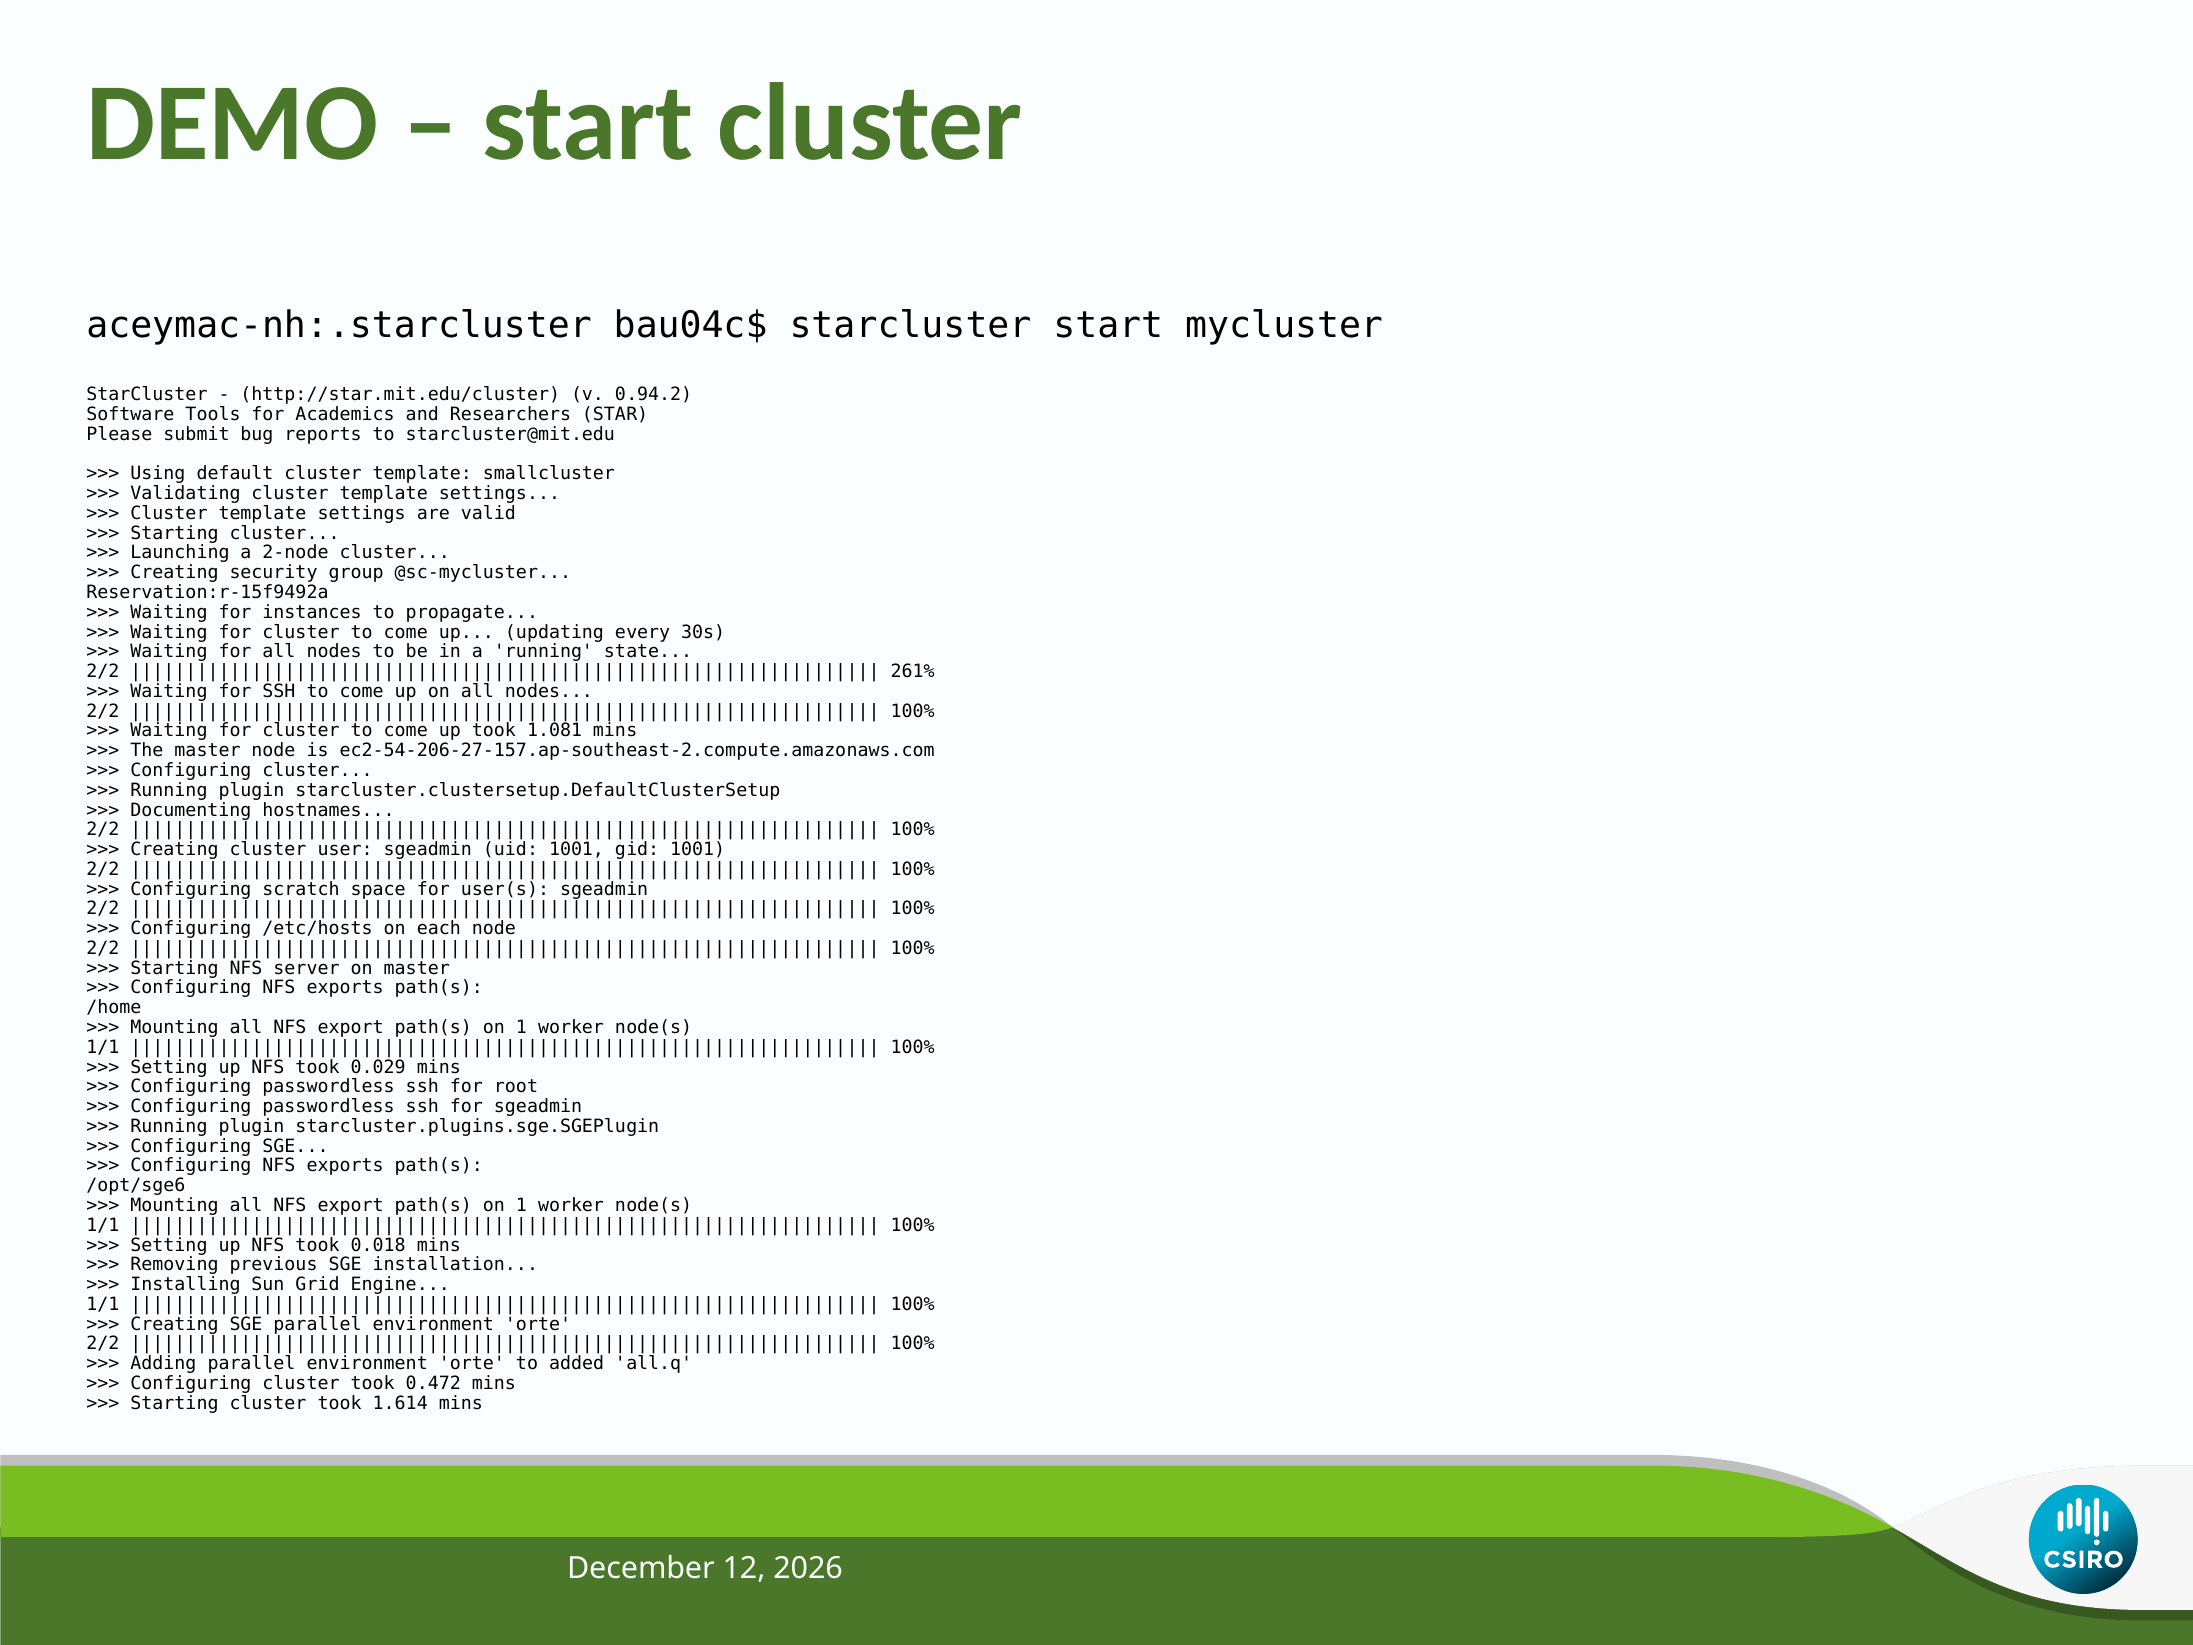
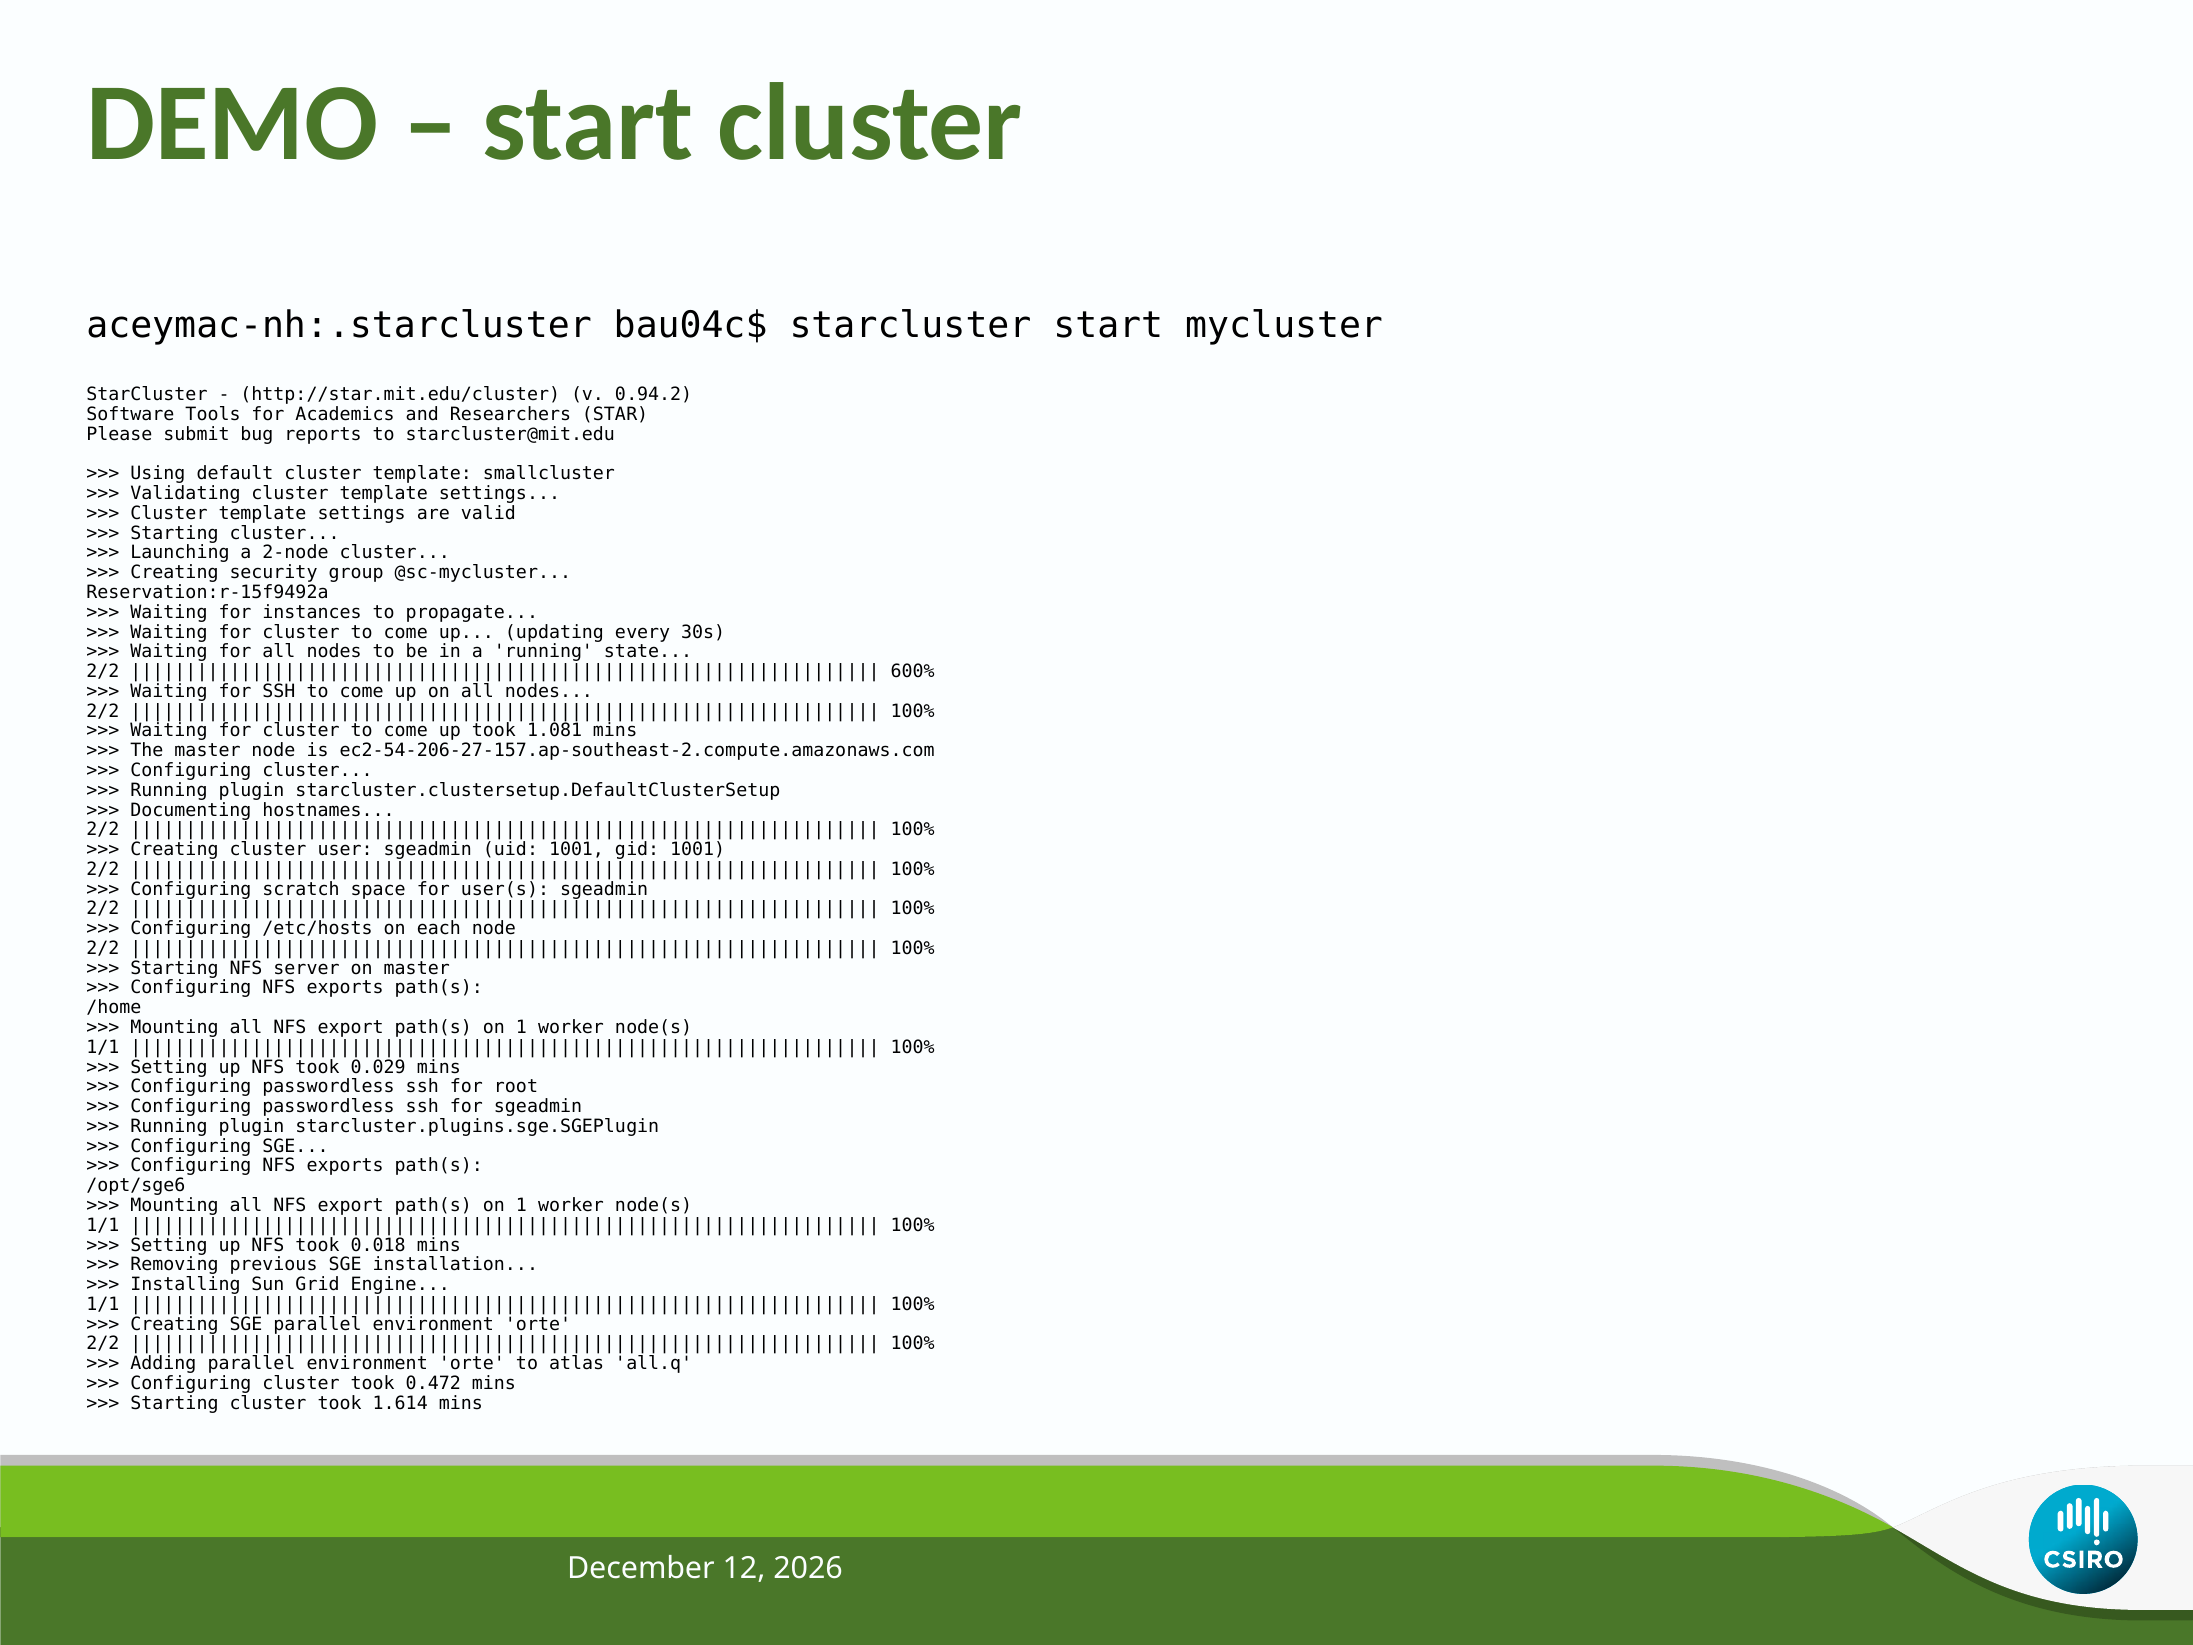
261%: 261% -> 600%
added: added -> atlas
